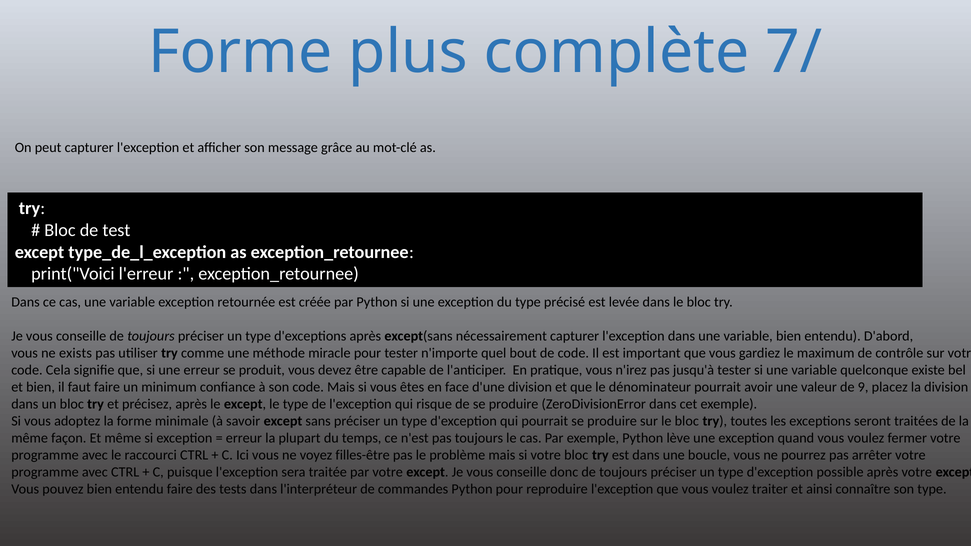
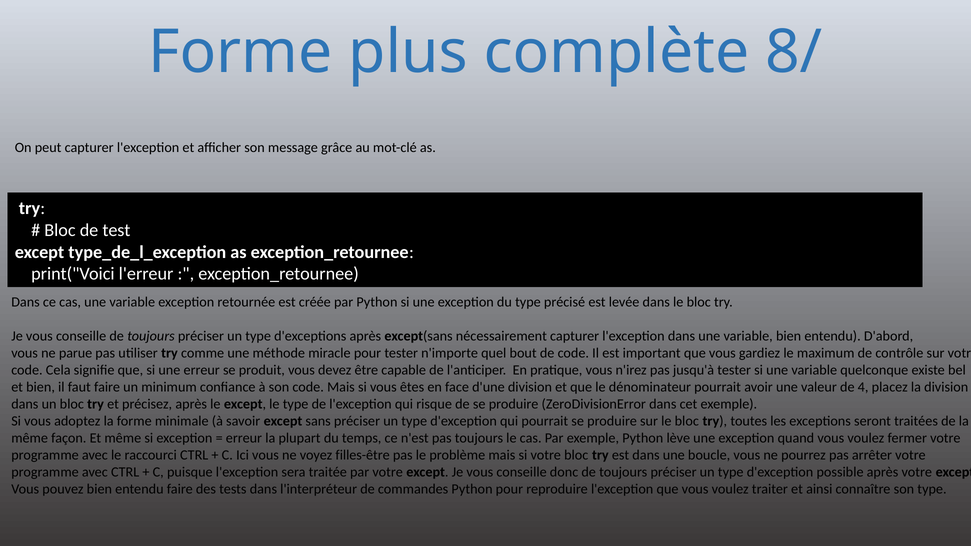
7/: 7/ -> 8/
exists: exists -> parue
9: 9 -> 4
